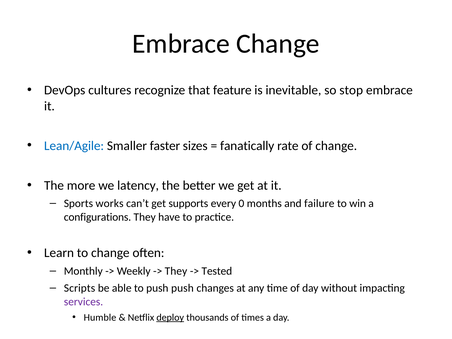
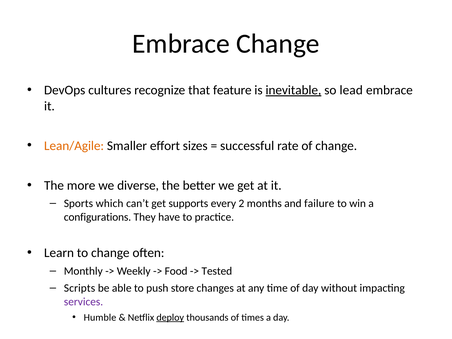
inevitable underline: none -> present
stop: stop -> lead
Lean/Agile colour: blue -> orange
faster: faster -> effort
fanatically: fanatically -> successful
latency: latency -> diverse
works: works -> which
0: 0 -> 2
They at (176, 271): They -> Food
push push: push -> store
